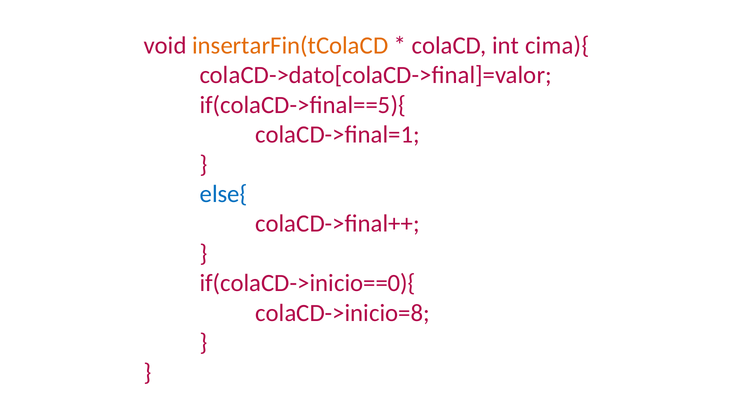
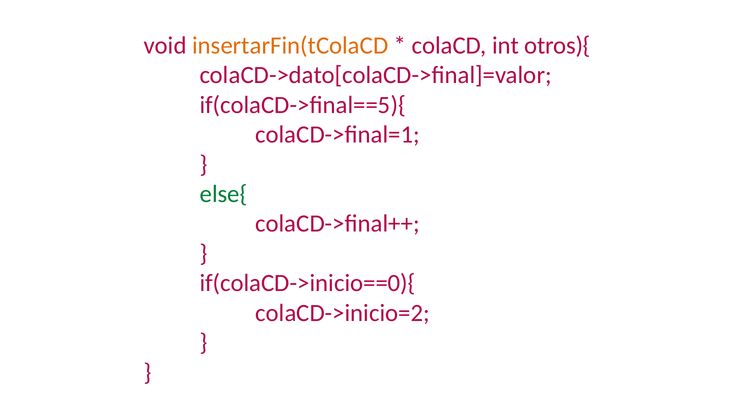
cima){: cima){ -> otros){
else{ colour: blue -> green
colaCD->inicio=8: colaCD->inicio=8 -> colaCD->inicio=2
